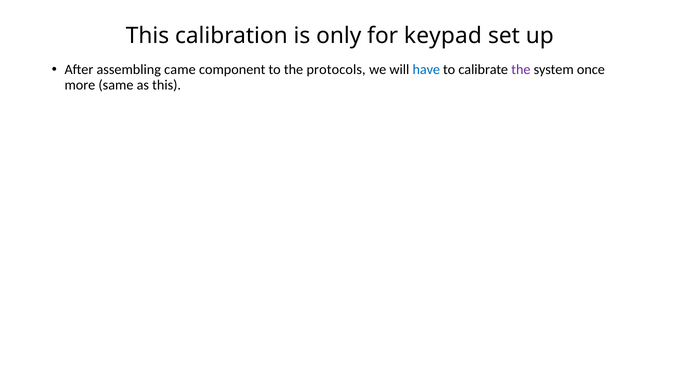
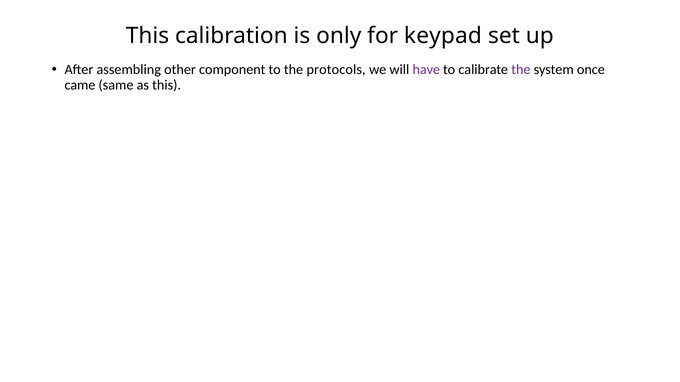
came: came -> other
have colour: blue -> purple
more: more -> came
